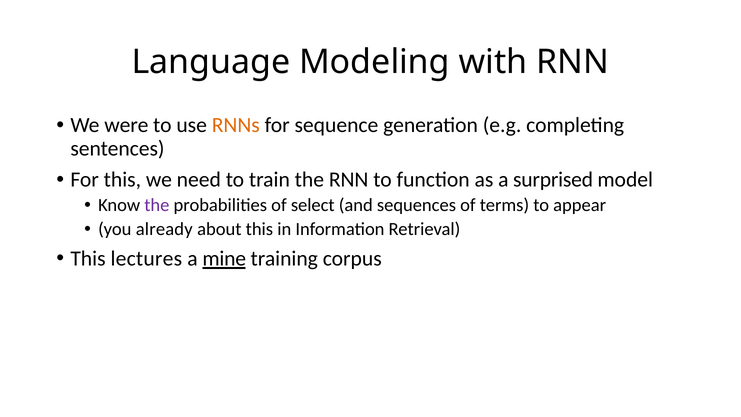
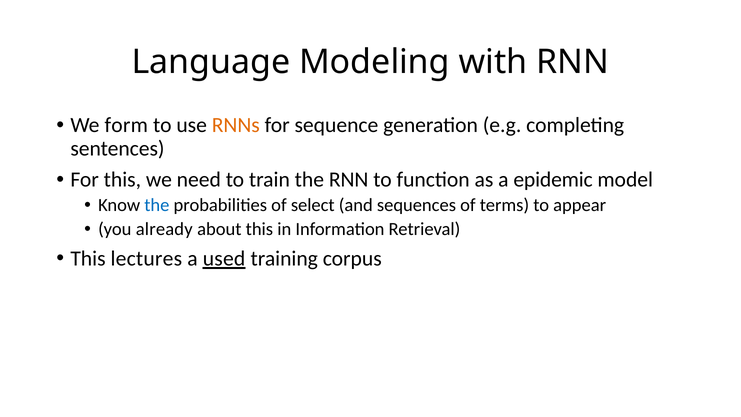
were: were -> form
surprised: surprised -> epidemic
the at (157, 205) colour: purple -> blue
mine: mine -> used
